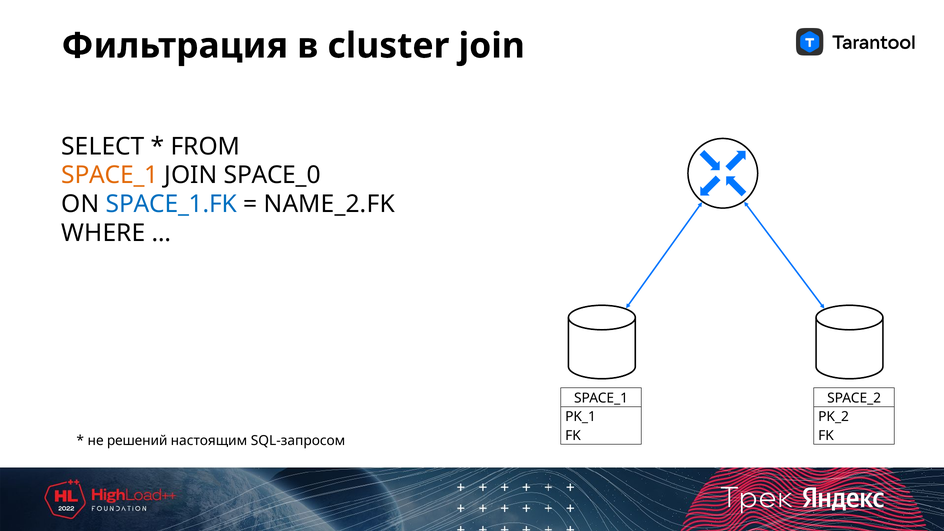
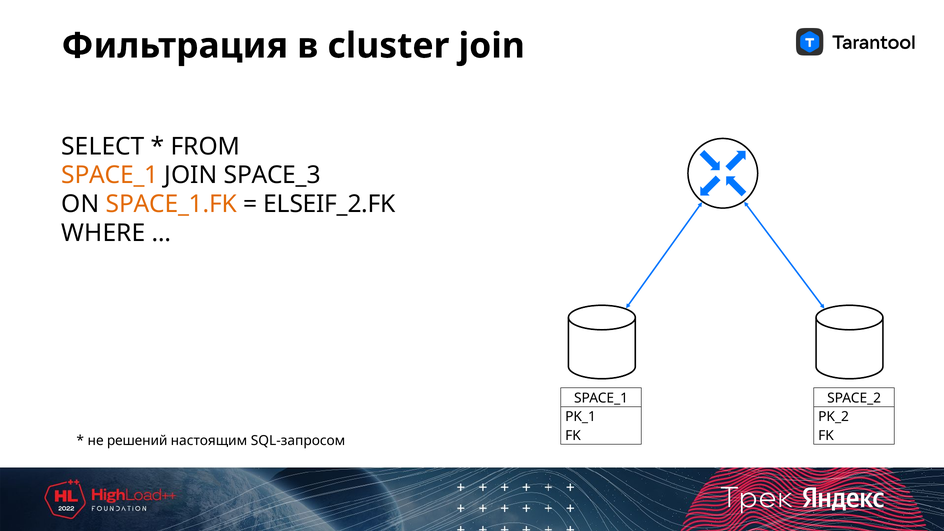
SPACE_0: SPACE_0 -> SPACE_3
SPACE_1.FK colour: blue -> orange
NAME_2.FK: NAME_2.FK -> ELSEIF_2.FK
